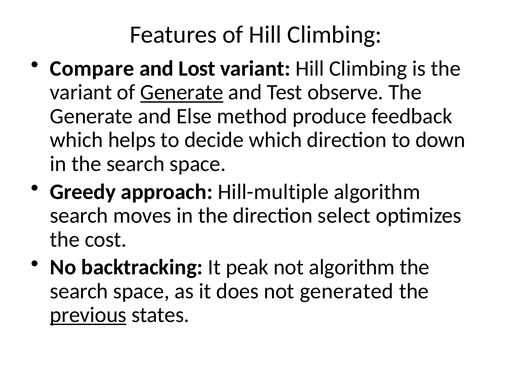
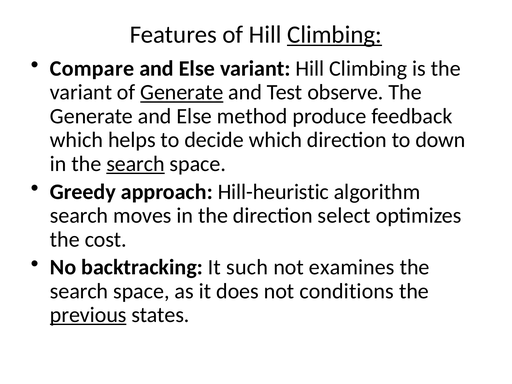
Climbing at (334, 35) underline: none -> present
Lost at (197, 69): Lost -> Else
search at (136, 164) underline: none -> present
Hill-multiple: Hill-multiple -> Hill-heuristic
peak: peak -> such
not algorithm: algorithm -> examines
generated: generated -> conditions
